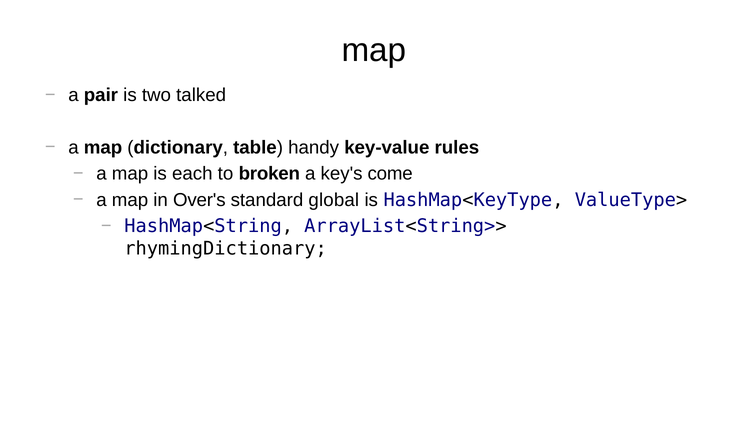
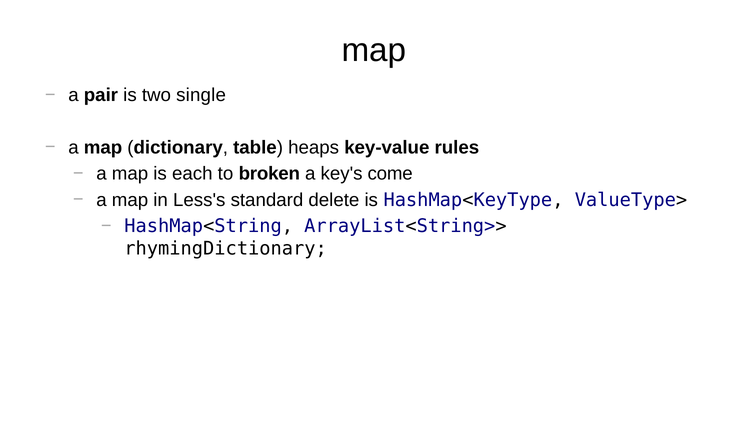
talked: talked -> single
handy: handy -> heaps
Over's: Over's -> Less's
global: global -> delete
